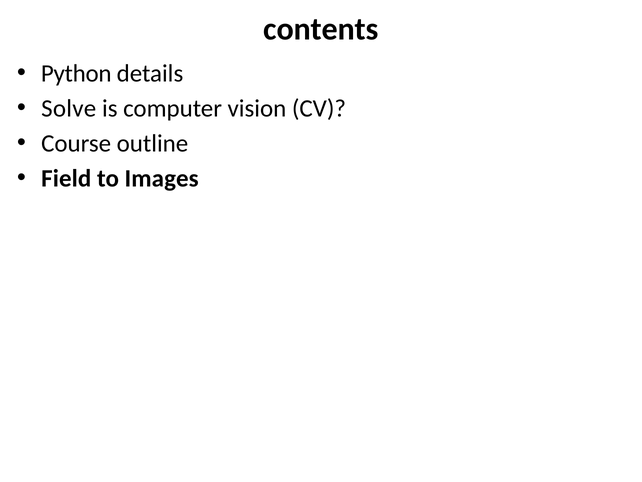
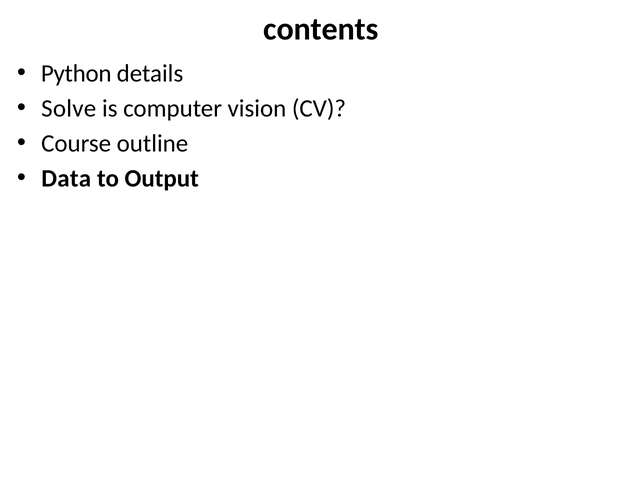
Field: Field -> Data
Images: Images -> Output
